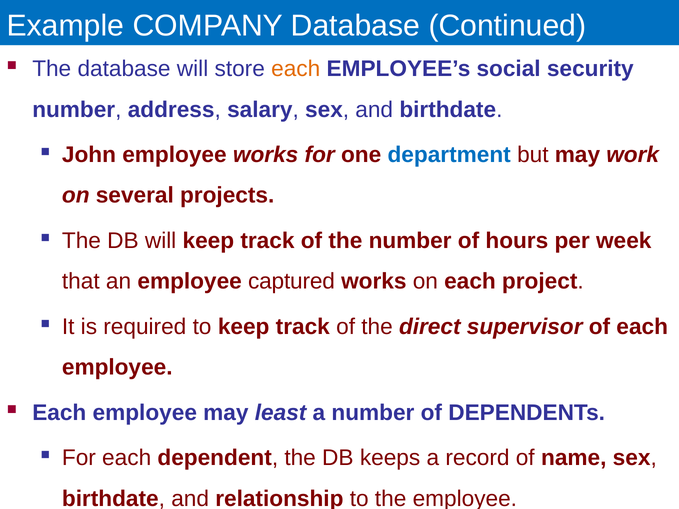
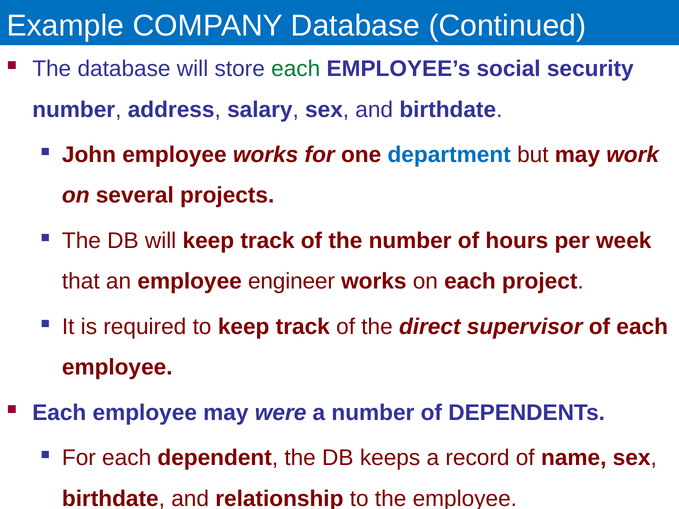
each at (296, 69) colour: orange -> green
captured: captured -> engineer
least: least -> were
